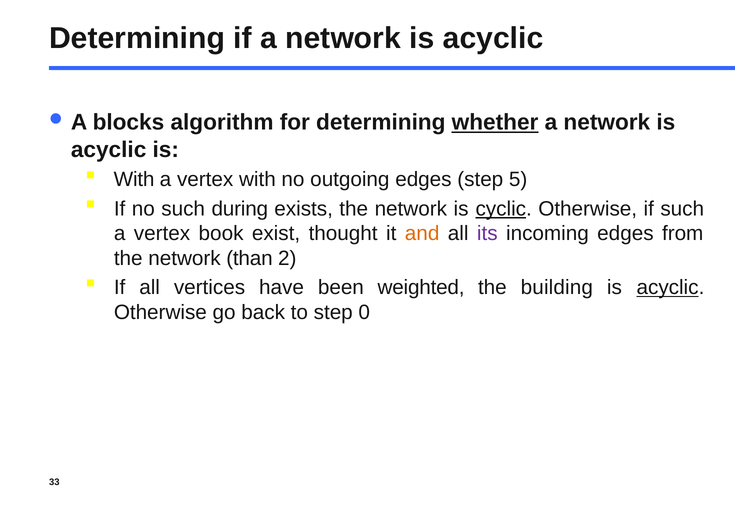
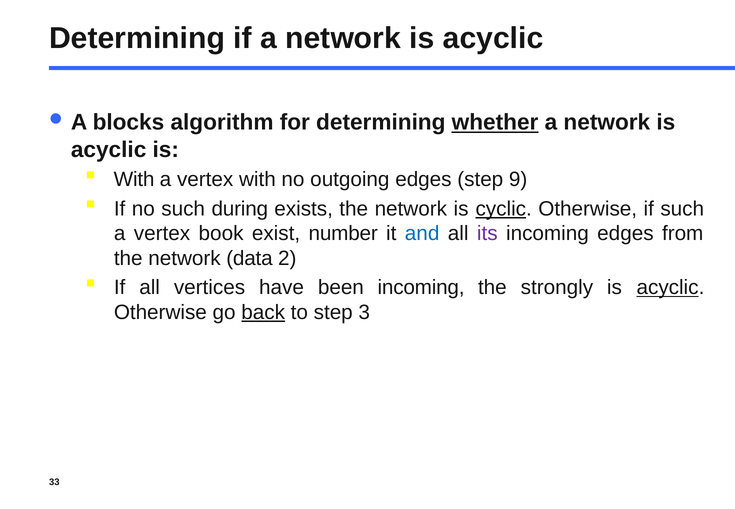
5: 5 -> 9
thought: thought -> number
and colour: orange -> blue
than: than -> data
been weighted: weighted -> incoming
building: building -> strongly
back underline: none -> present
0: 0 -> 3
